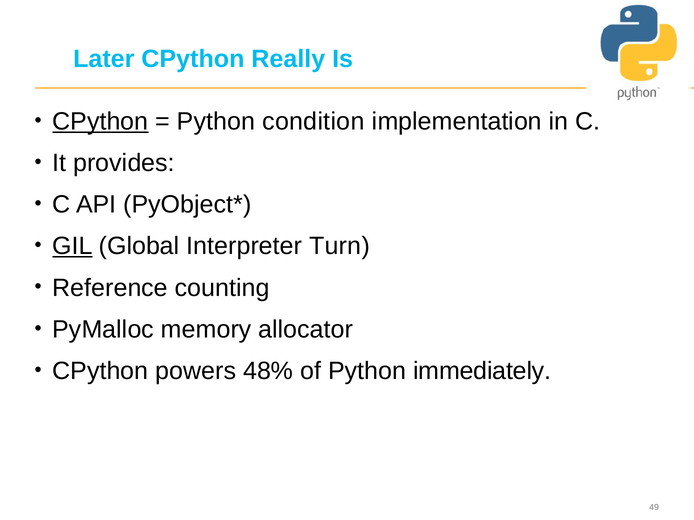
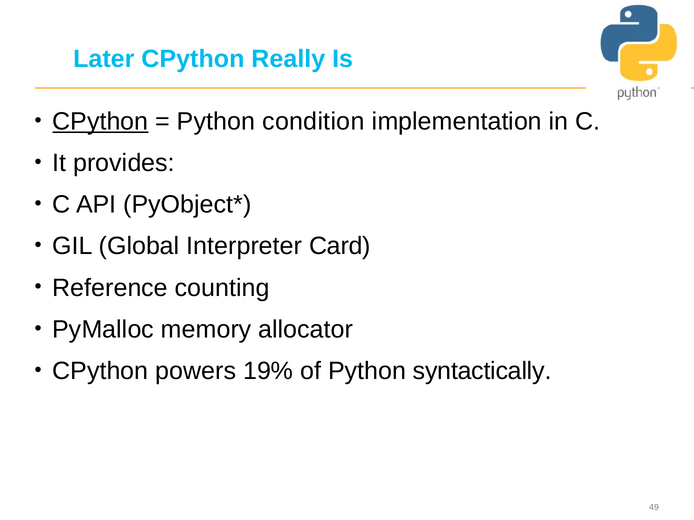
GIL underline: present -> none
Turn: Turn -> Card
48%: 48% -> 19%
immediately: immediately -> syntactically
